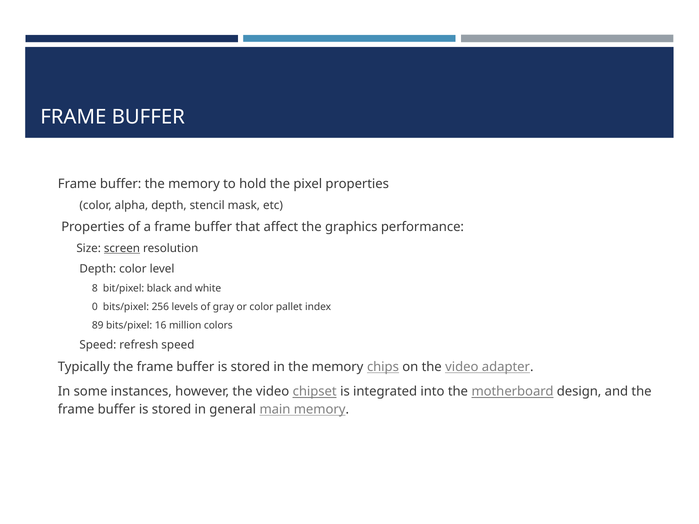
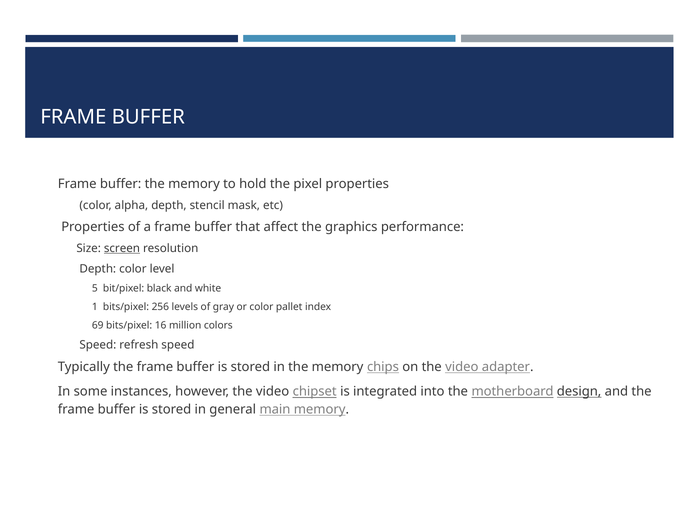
8: 8 -> 5
0: 0 -> 1
89: 89 -> 69
design underline: none -> present
